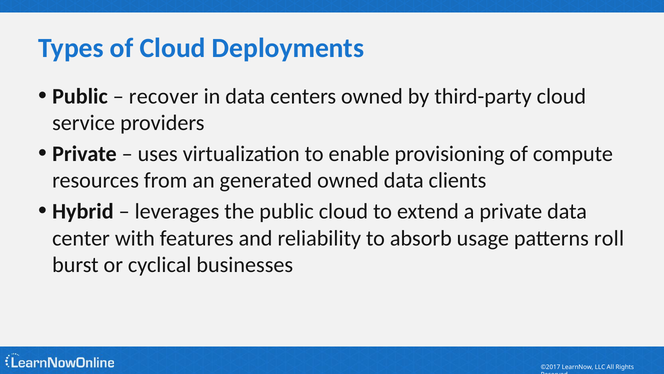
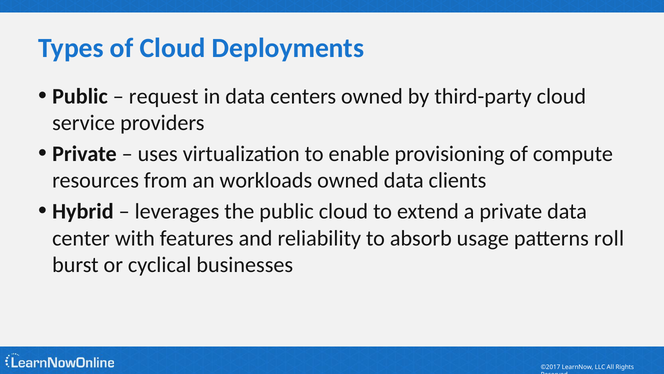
recover: recover -> request
generated: generated -> workloads
